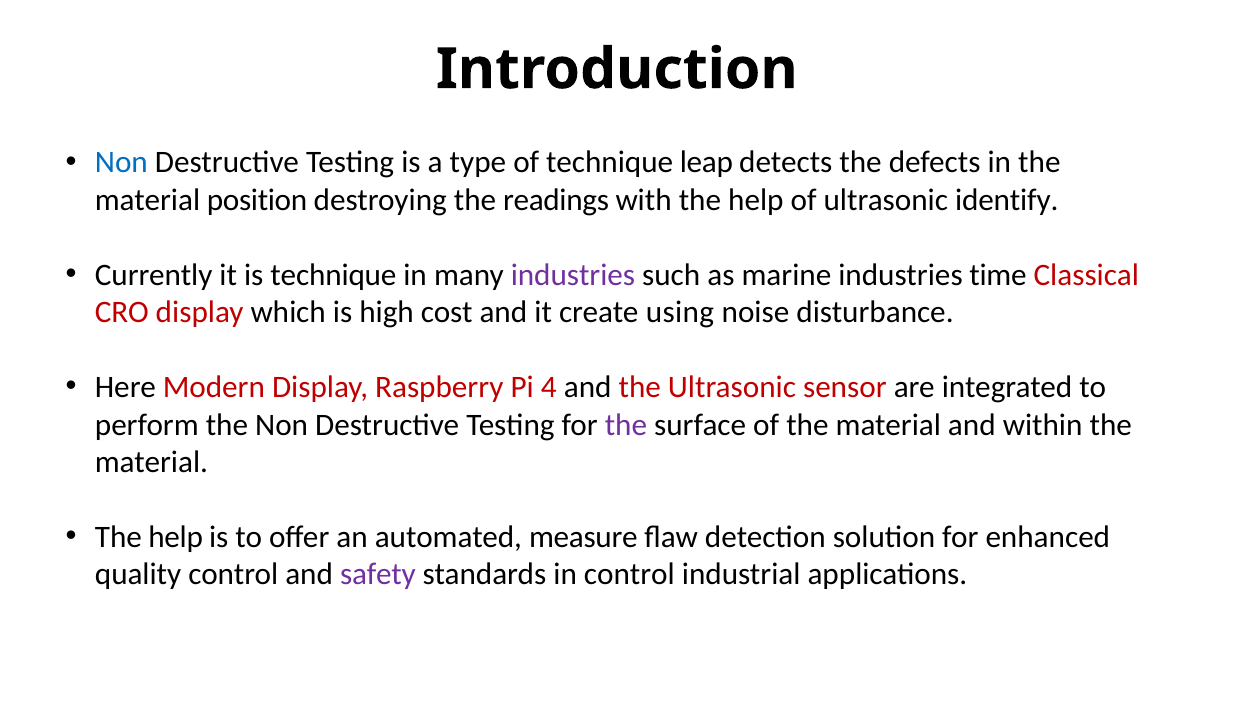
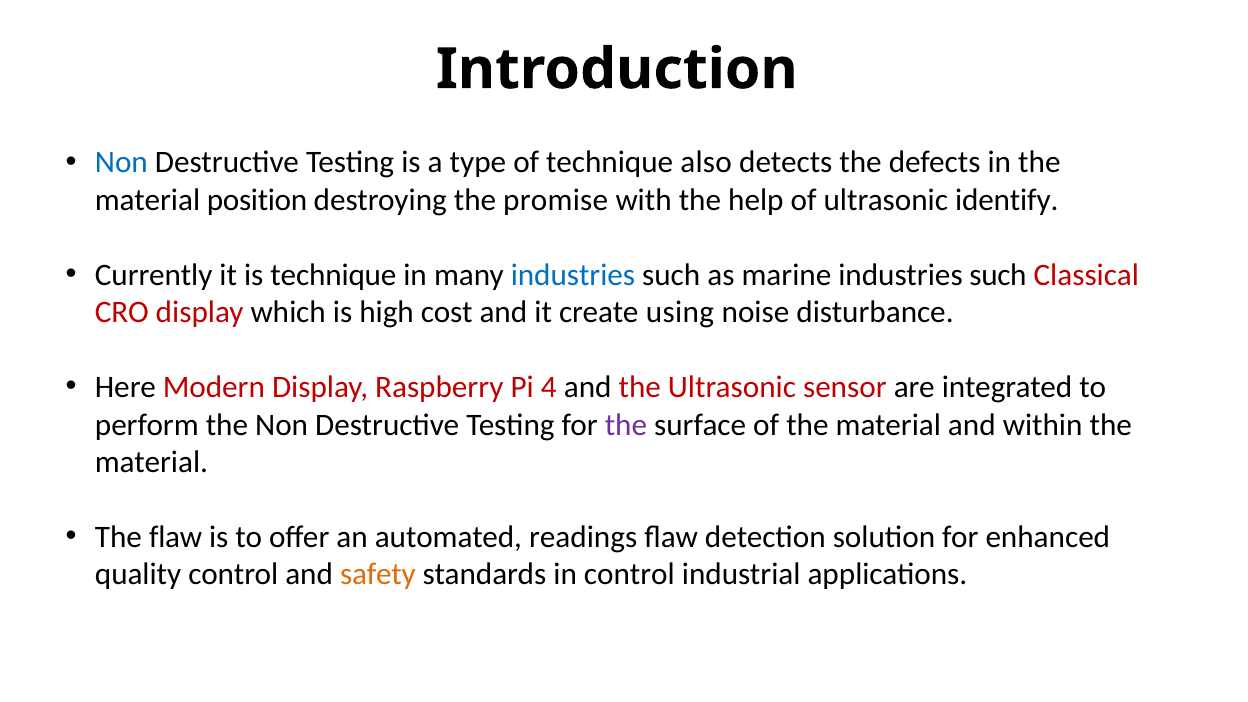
leap: leap -> also
readings: readings -> promise
industries at (573, 275) colour: purple -> blue
marine industries time: time -> such
help at (176, 537): help -> flaw
measure: measure -> readings
safety colour: purple -> orange
